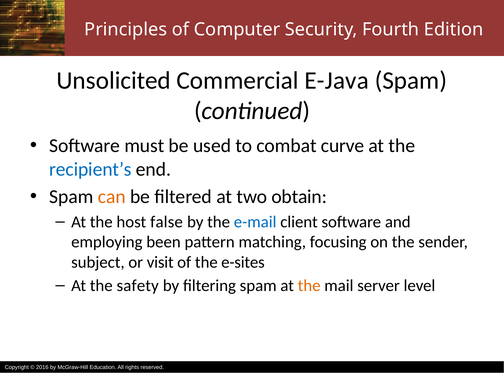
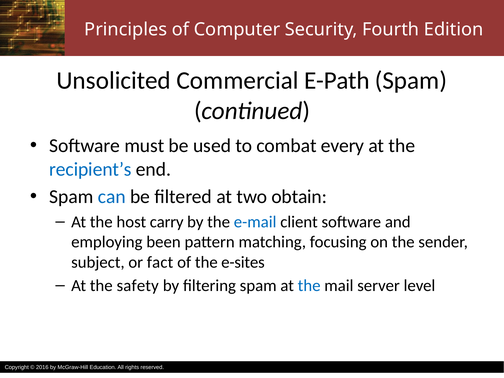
E-Java: E-Java -> E-Path
curve: curve -> every
can colour: orange -> blue
false: false -> carry
visit: visit -> fact
the at (309, 286) colour: orange -> blue
